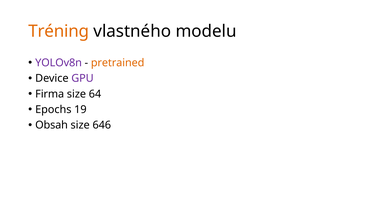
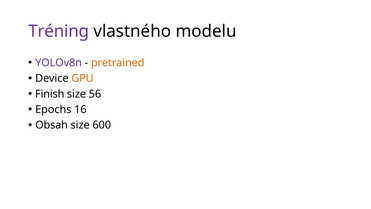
Tréning colour: orange -> purple
GPU colour: purple -> orange
Firma: Firma -> Finish
64: 64 -> 56
19: 19 -> 16
646: 646 -> 600
